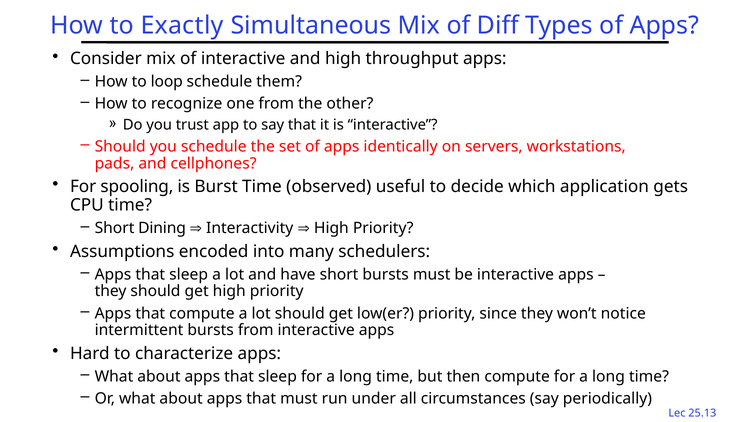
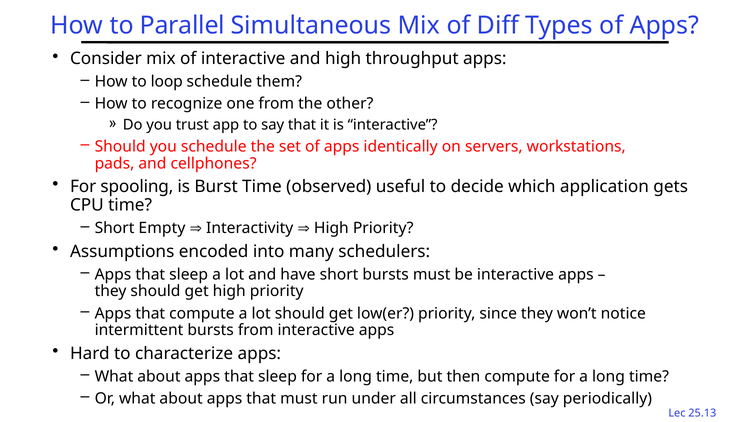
Exactly: Exactly -> Parallel
Dining: Dining -> Empty
